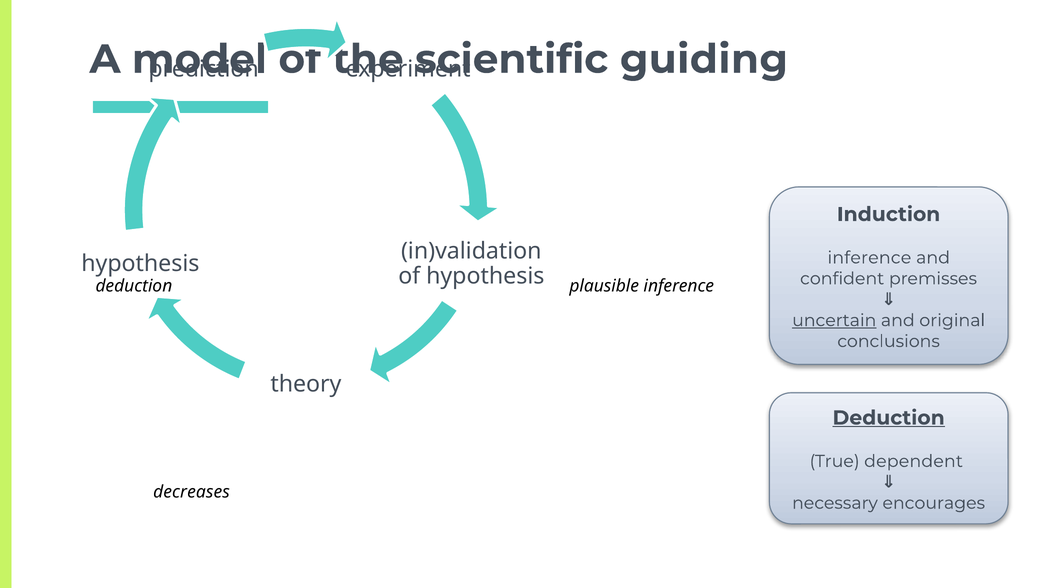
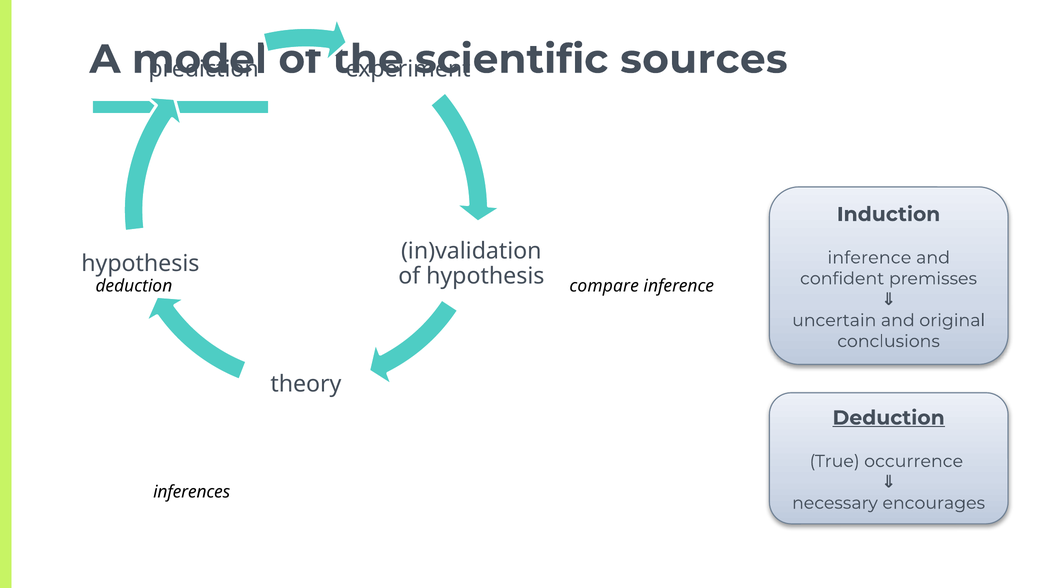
guiding: guiding -> sources
plausible: plausible -> compare
uncertain underline: present -> none
dependent: dependent -> occurrence
decreases: decreases -> inferences
